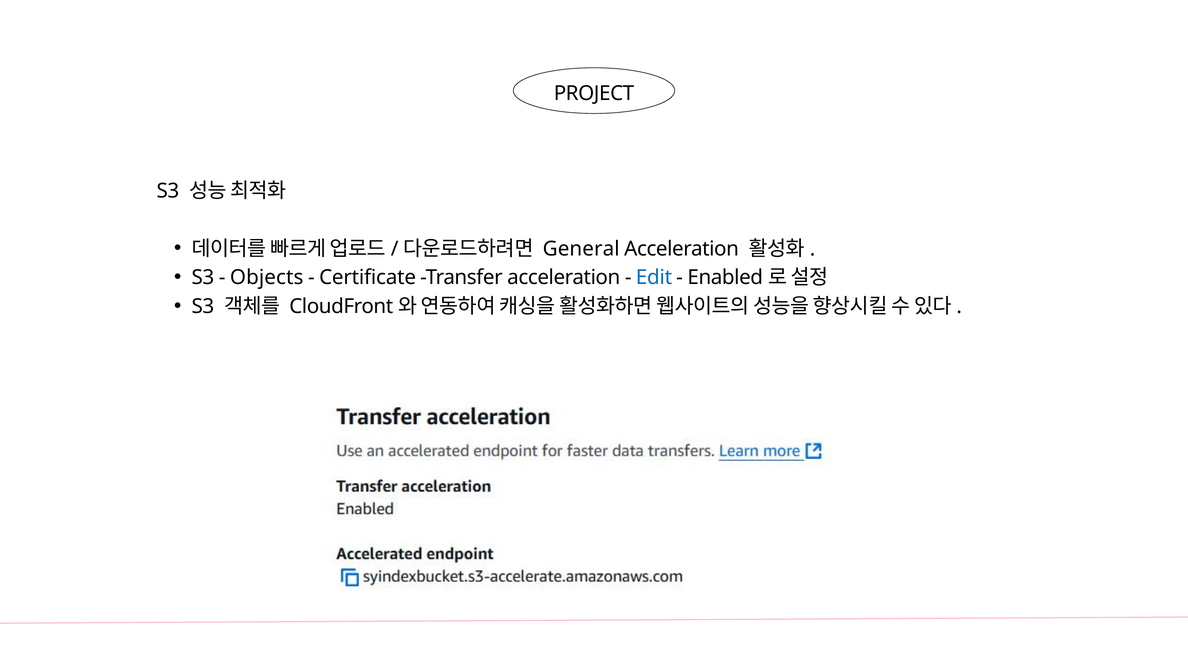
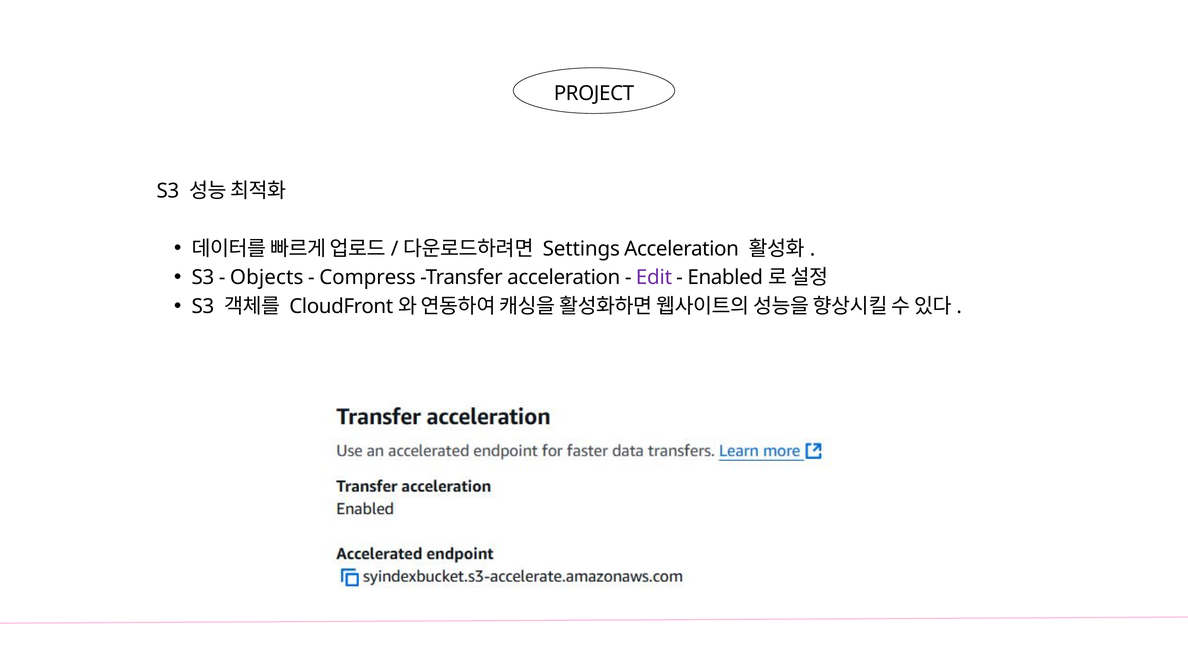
General: General -> Settings
Certificate: Certificate -> Compress
Edit colour: blue -> purple
